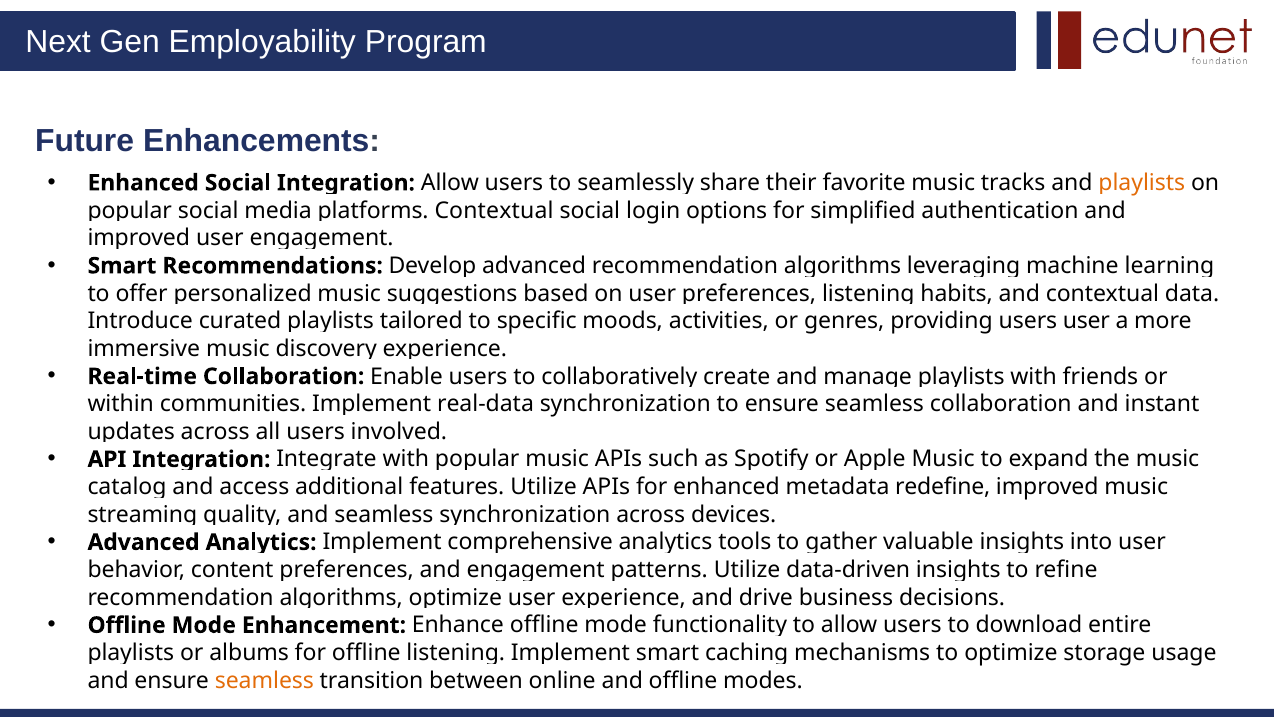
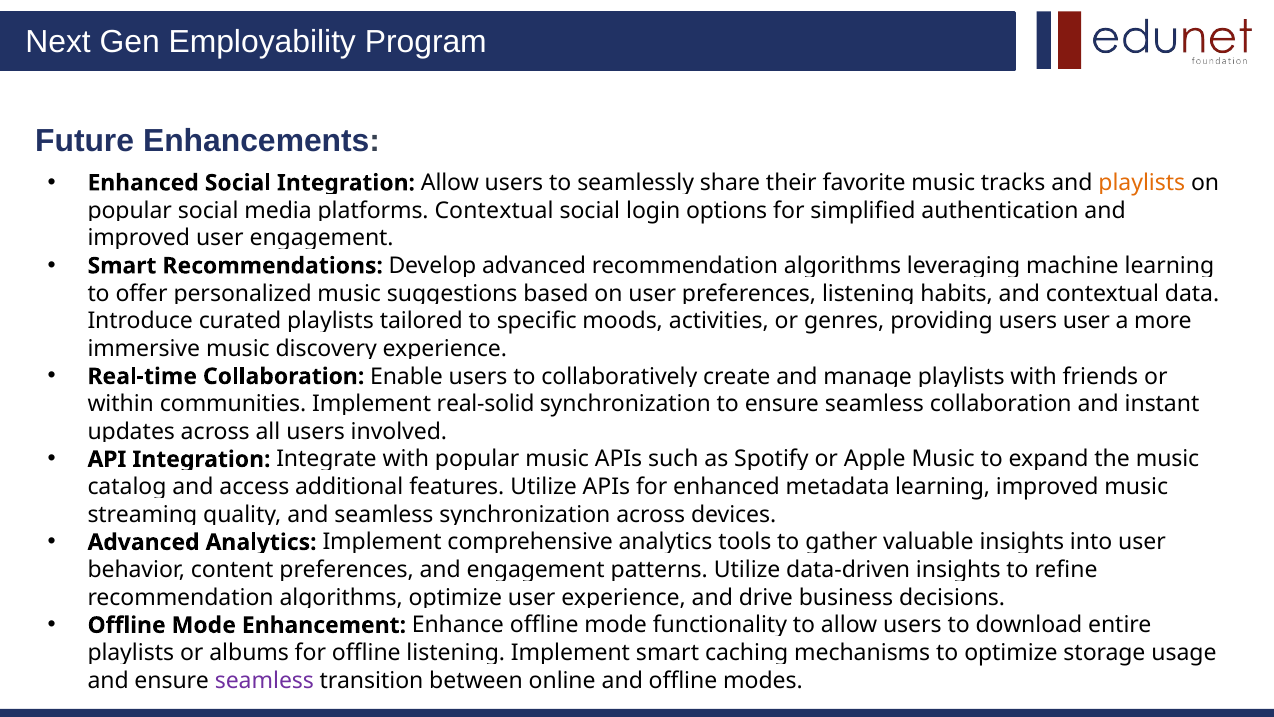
real-data: real-data -> real-solid
metadata redefine: redefine -> learning
seamless at (264, 680) colour: orange -> purple
